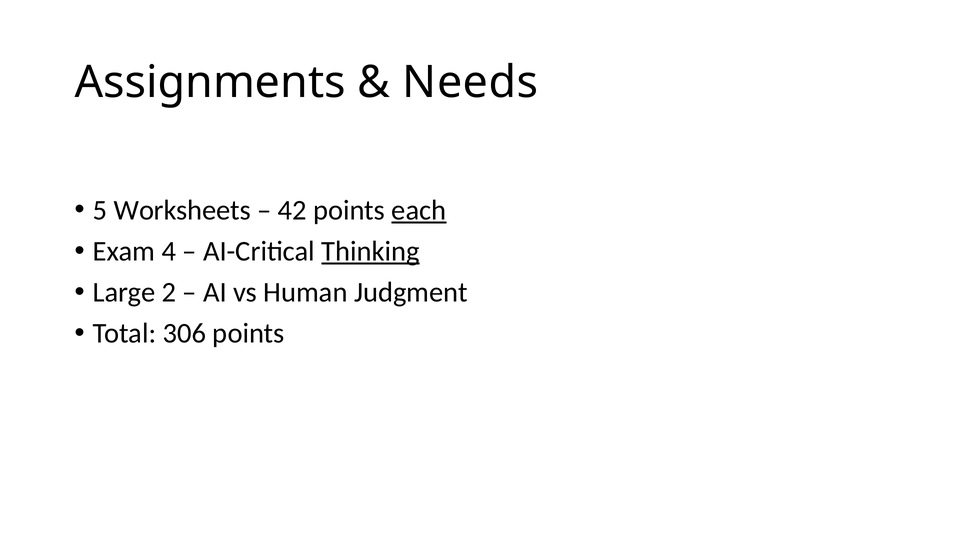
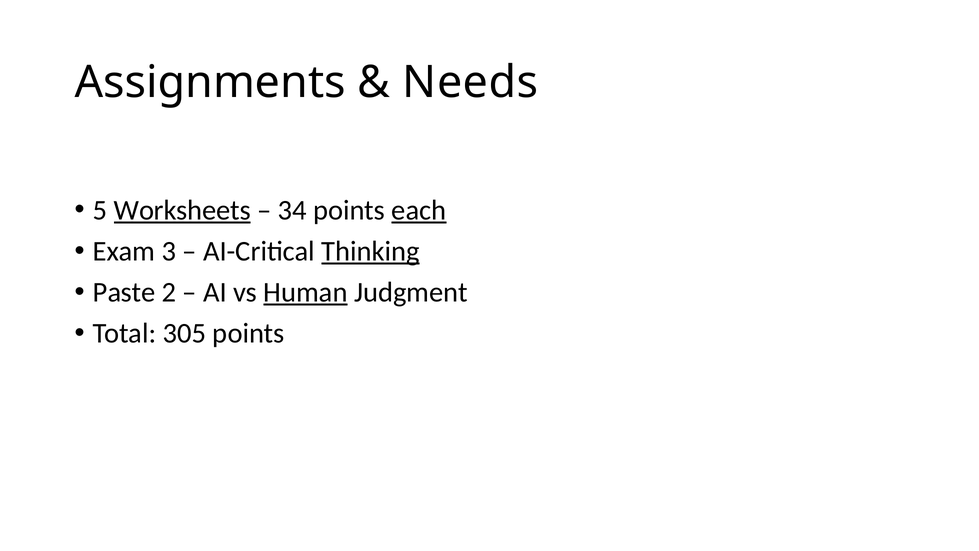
Worksheets underline: none -> present
42: 42 -> 34
4: 4 -> 3
Large: Large -> Paste
Human underline: none -> present
306: 306 -> 305
